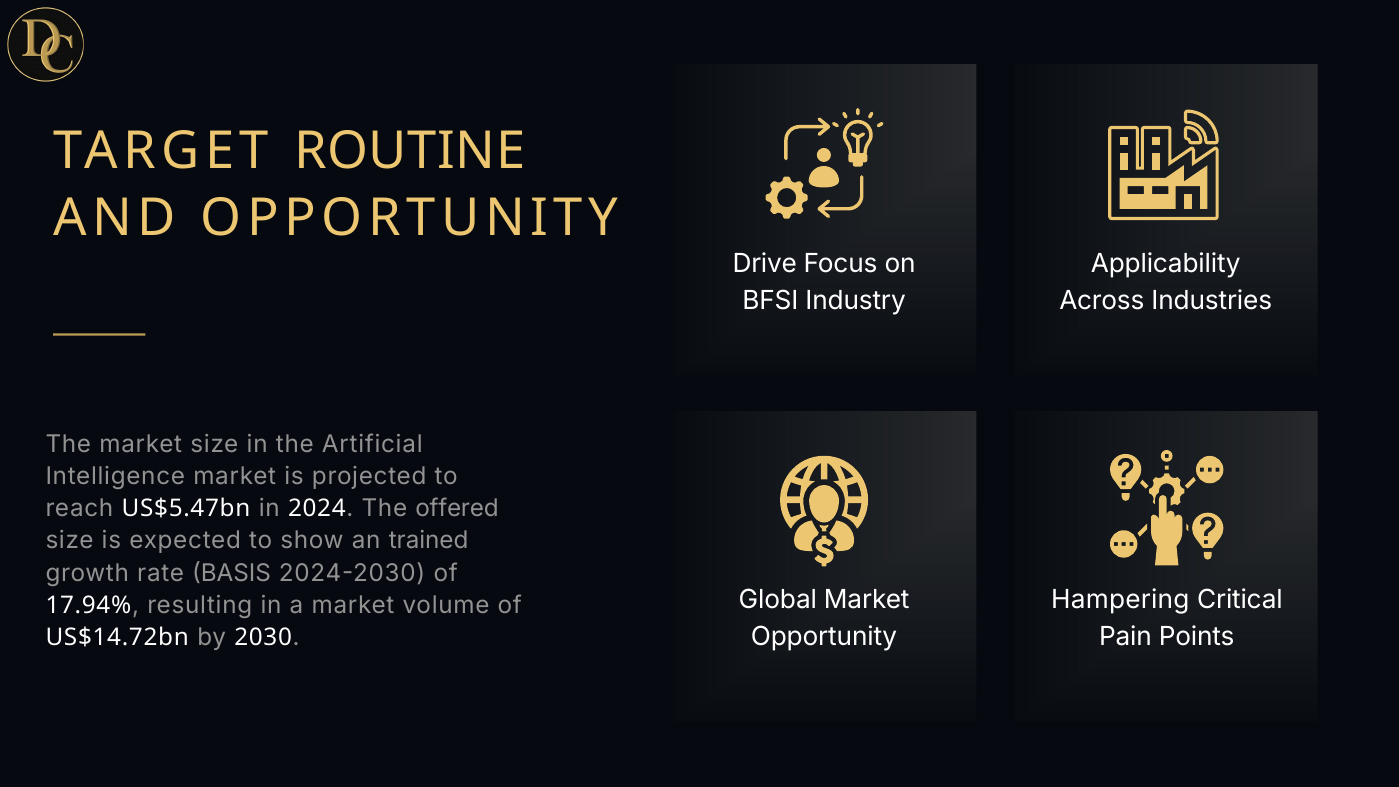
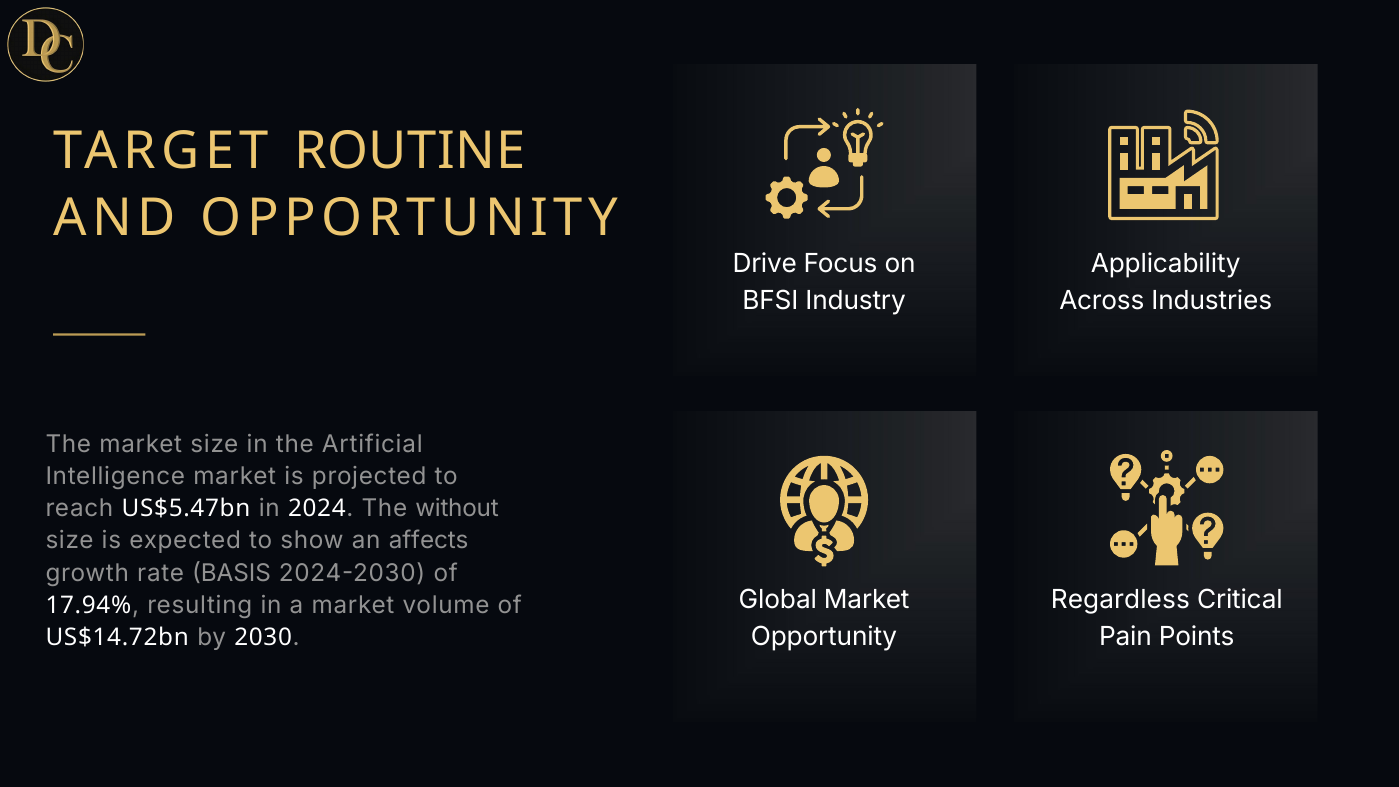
offered: offered -> without
trained: trained -> affects
Hampering: Hampering -> Regardless
